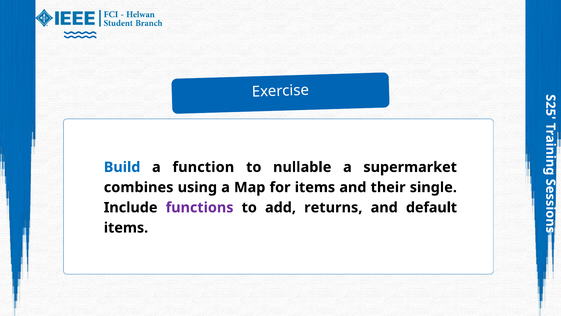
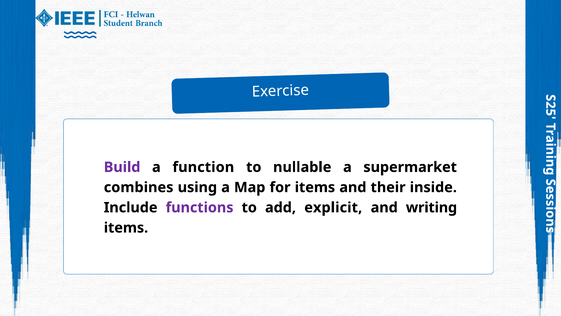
Build colour: blue -> purple
single: single -> inside
returns: returns -> explicit
default: default -> writing
